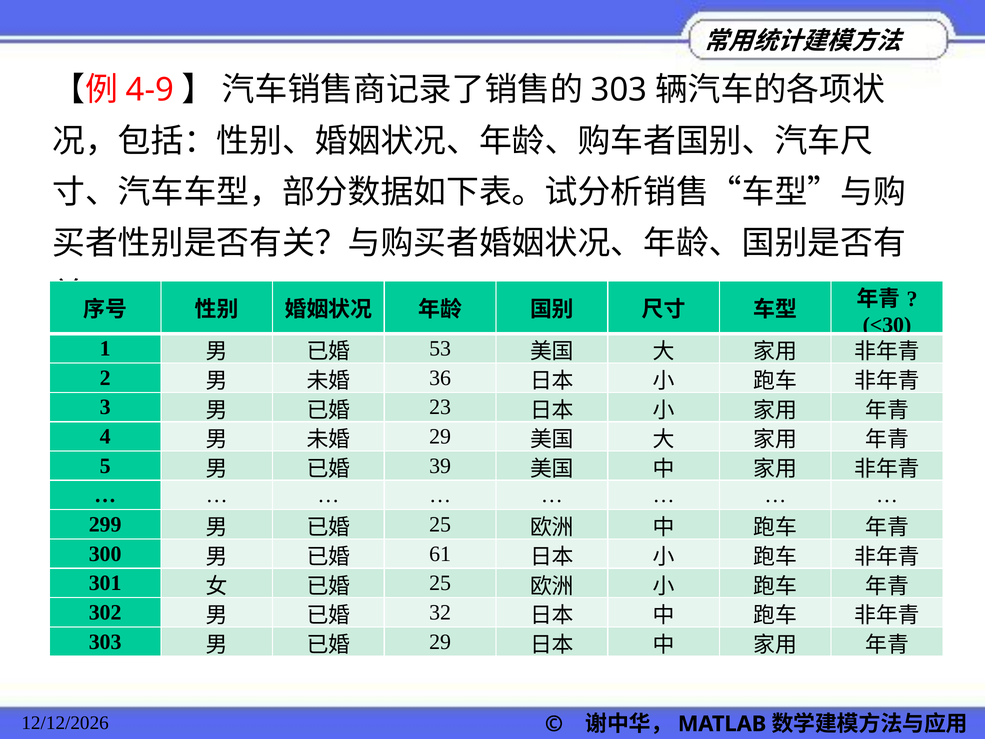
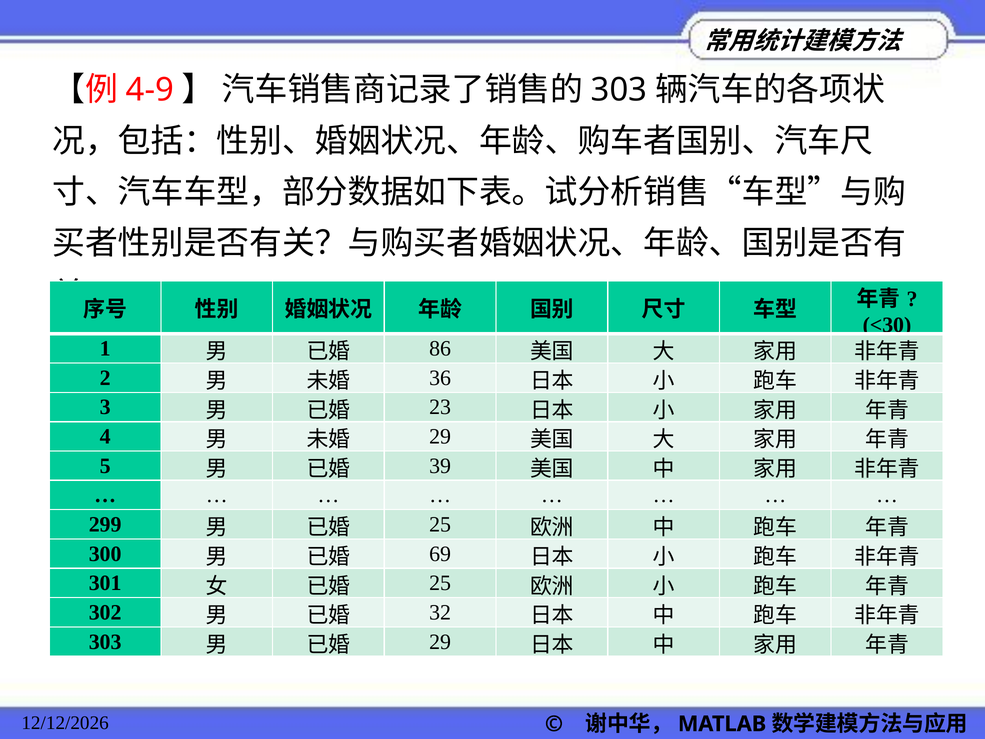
53: 53 -> 86
61: 61 -> 69
